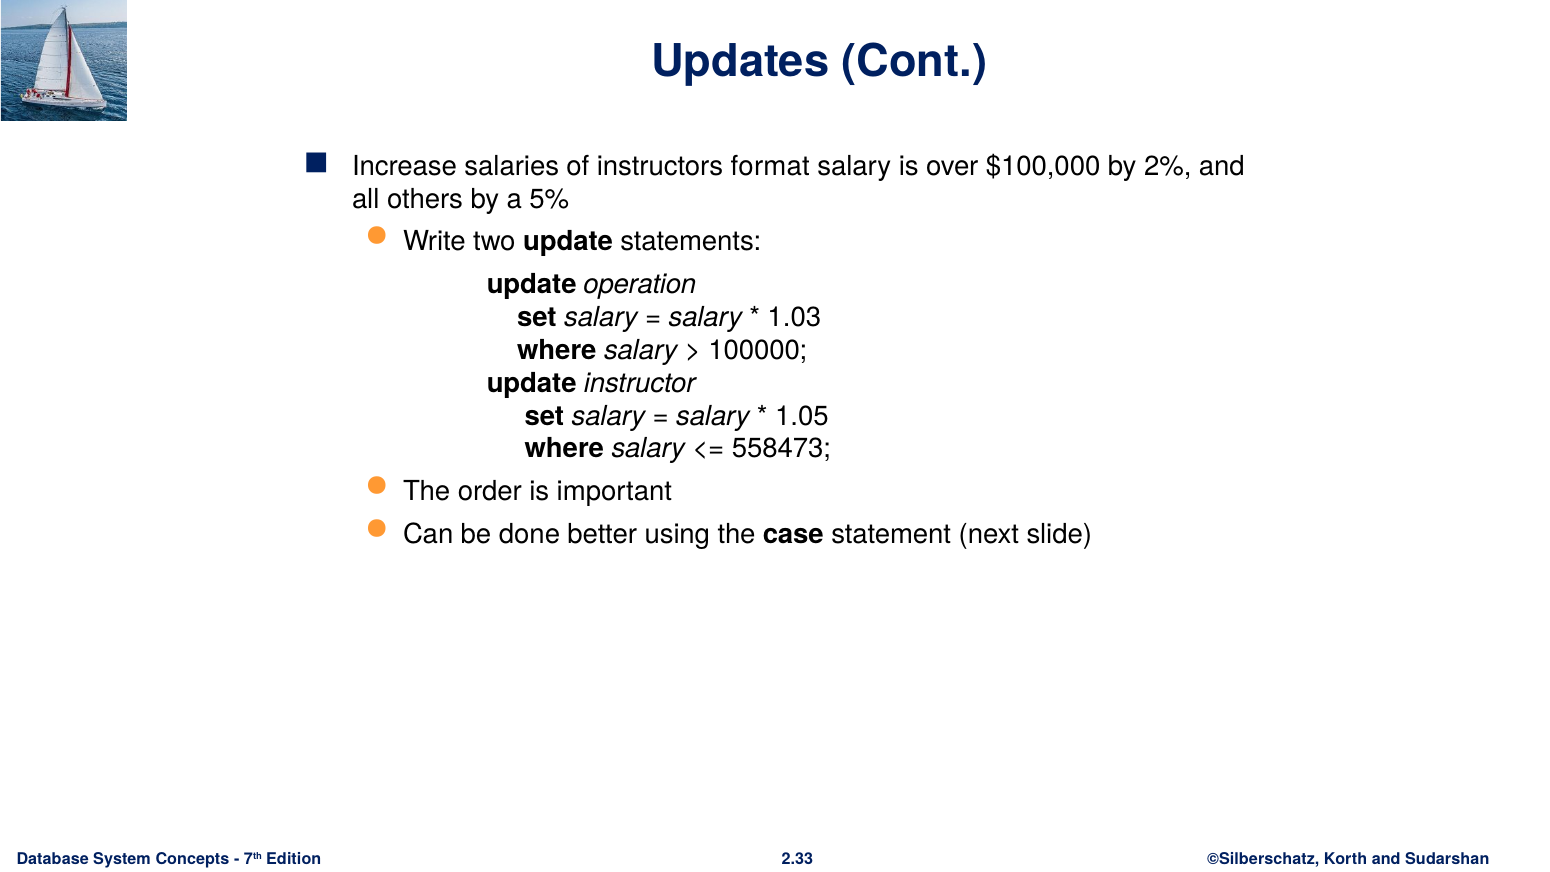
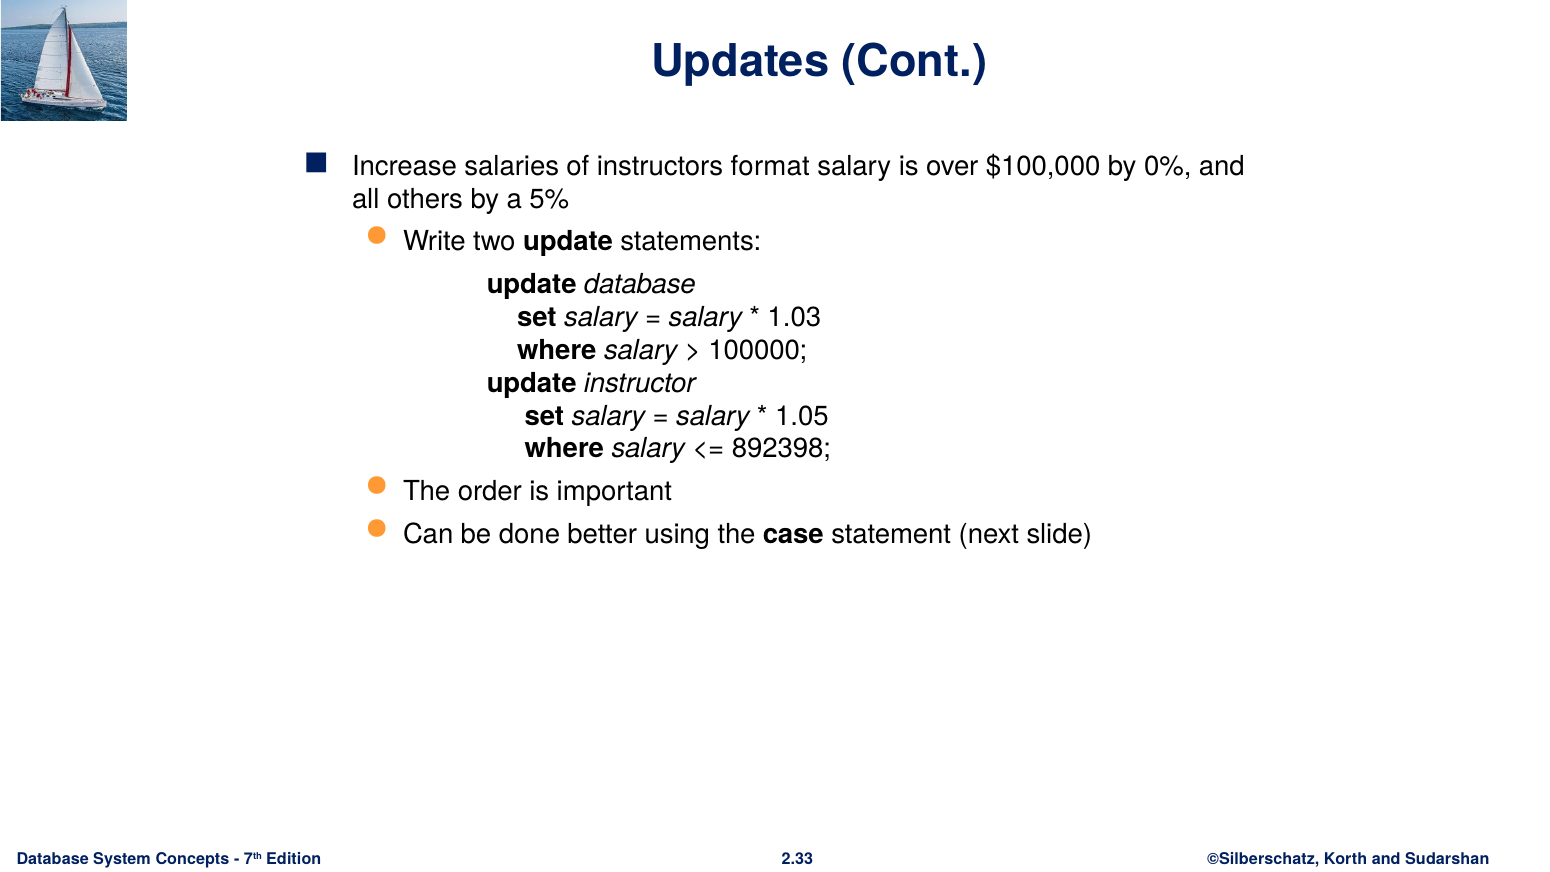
2%: 2% -> 0%
update operation: operation -> database
558473: 558473 -> 892398
